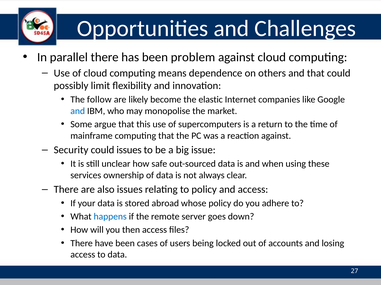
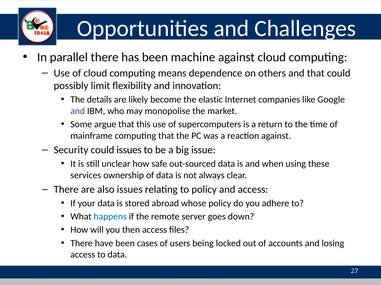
problem: problem -> machine
follow: follow -> details
and at (78, 111) colour: blue -> purple
